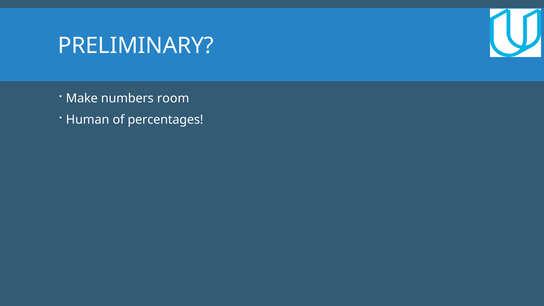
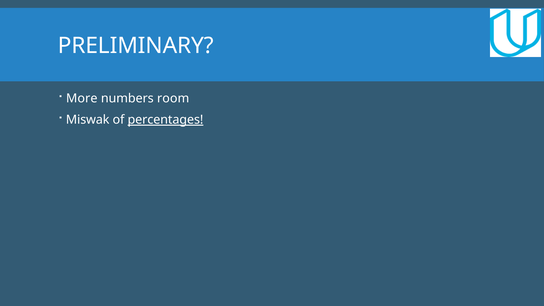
Make: Make -> More
Human: Human -> Miswak
percentages underline: none -> present
